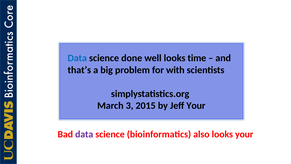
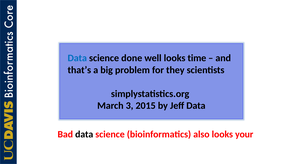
with: with -> they
Jeff Your: Your -> Data
data at (84, 134) colour: purple -> black
